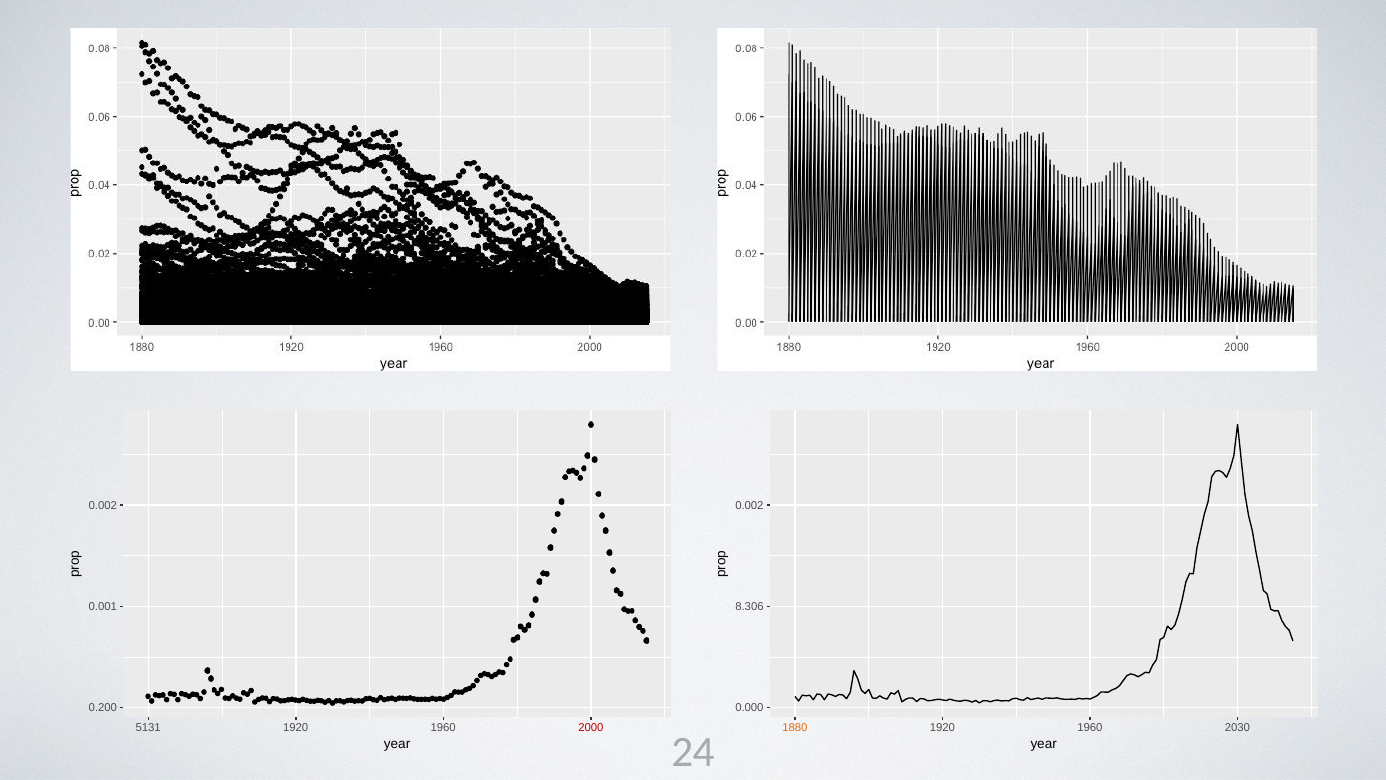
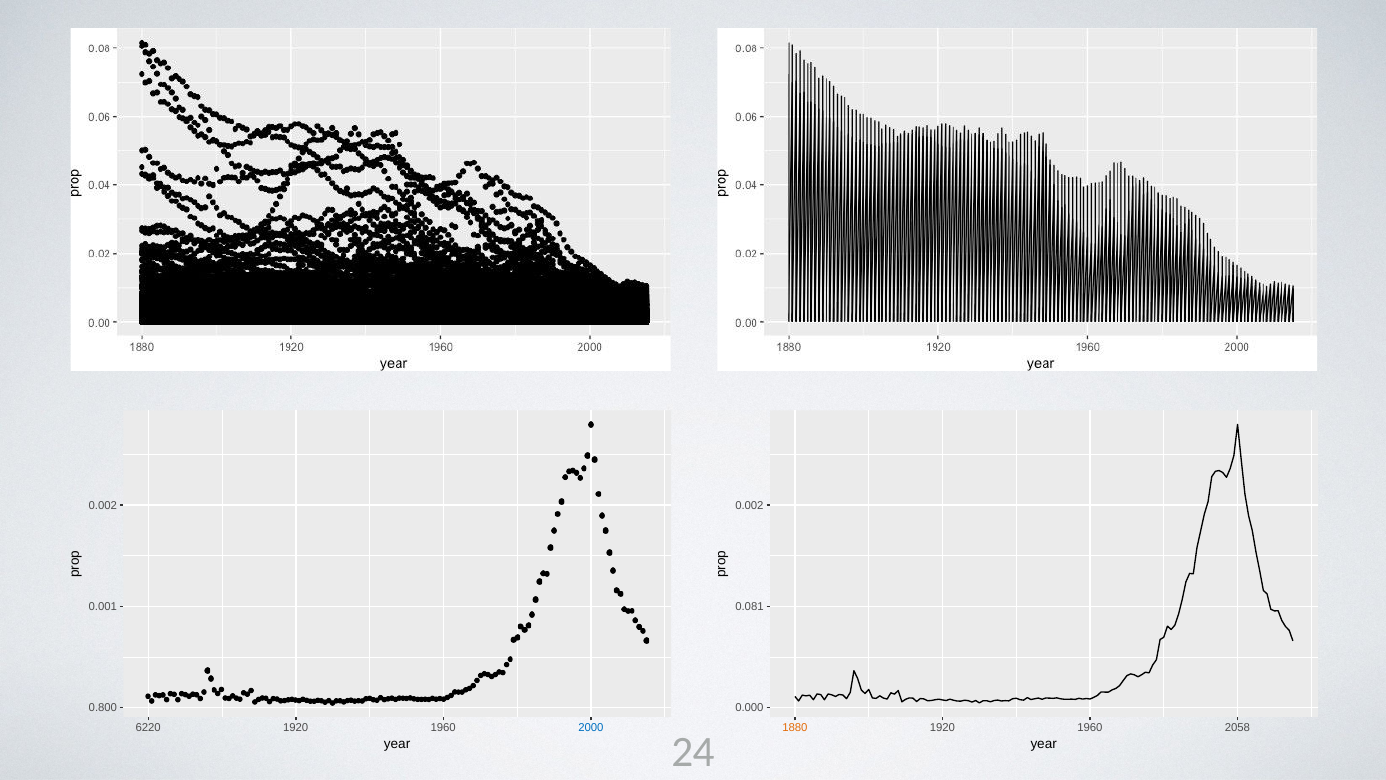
8.306: 8.306 -> 0.081
0.200: 0.200 -> 0.800
5131: 5131 -> 6220
2000 colour: red -> blue
2030: 2030 -> 2058
